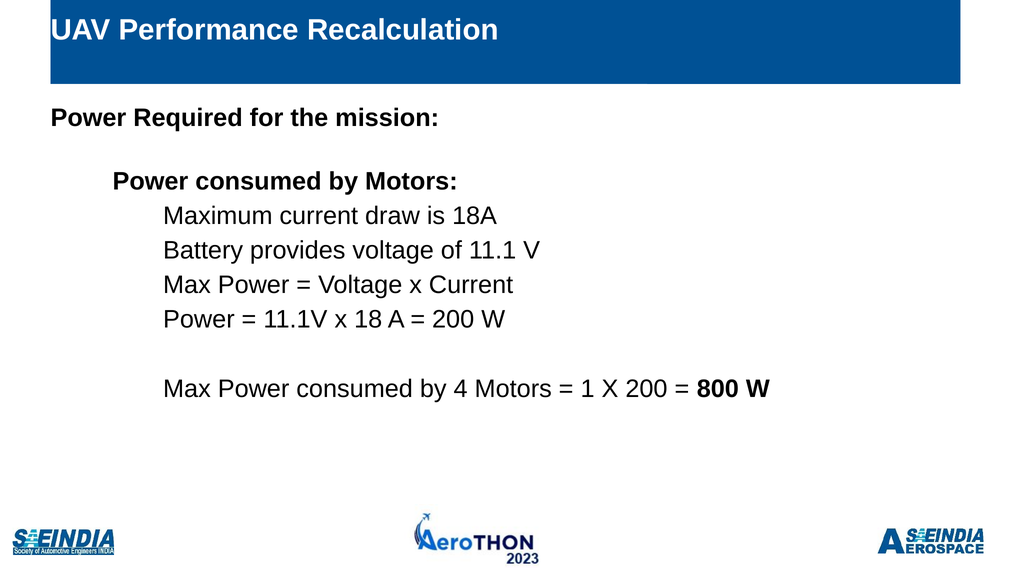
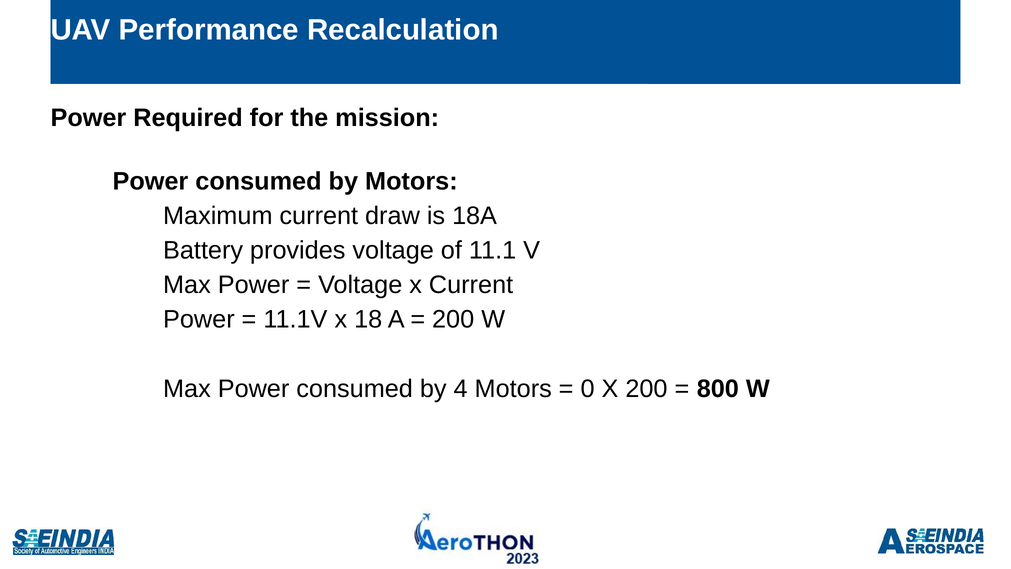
1: 1 -> 0
